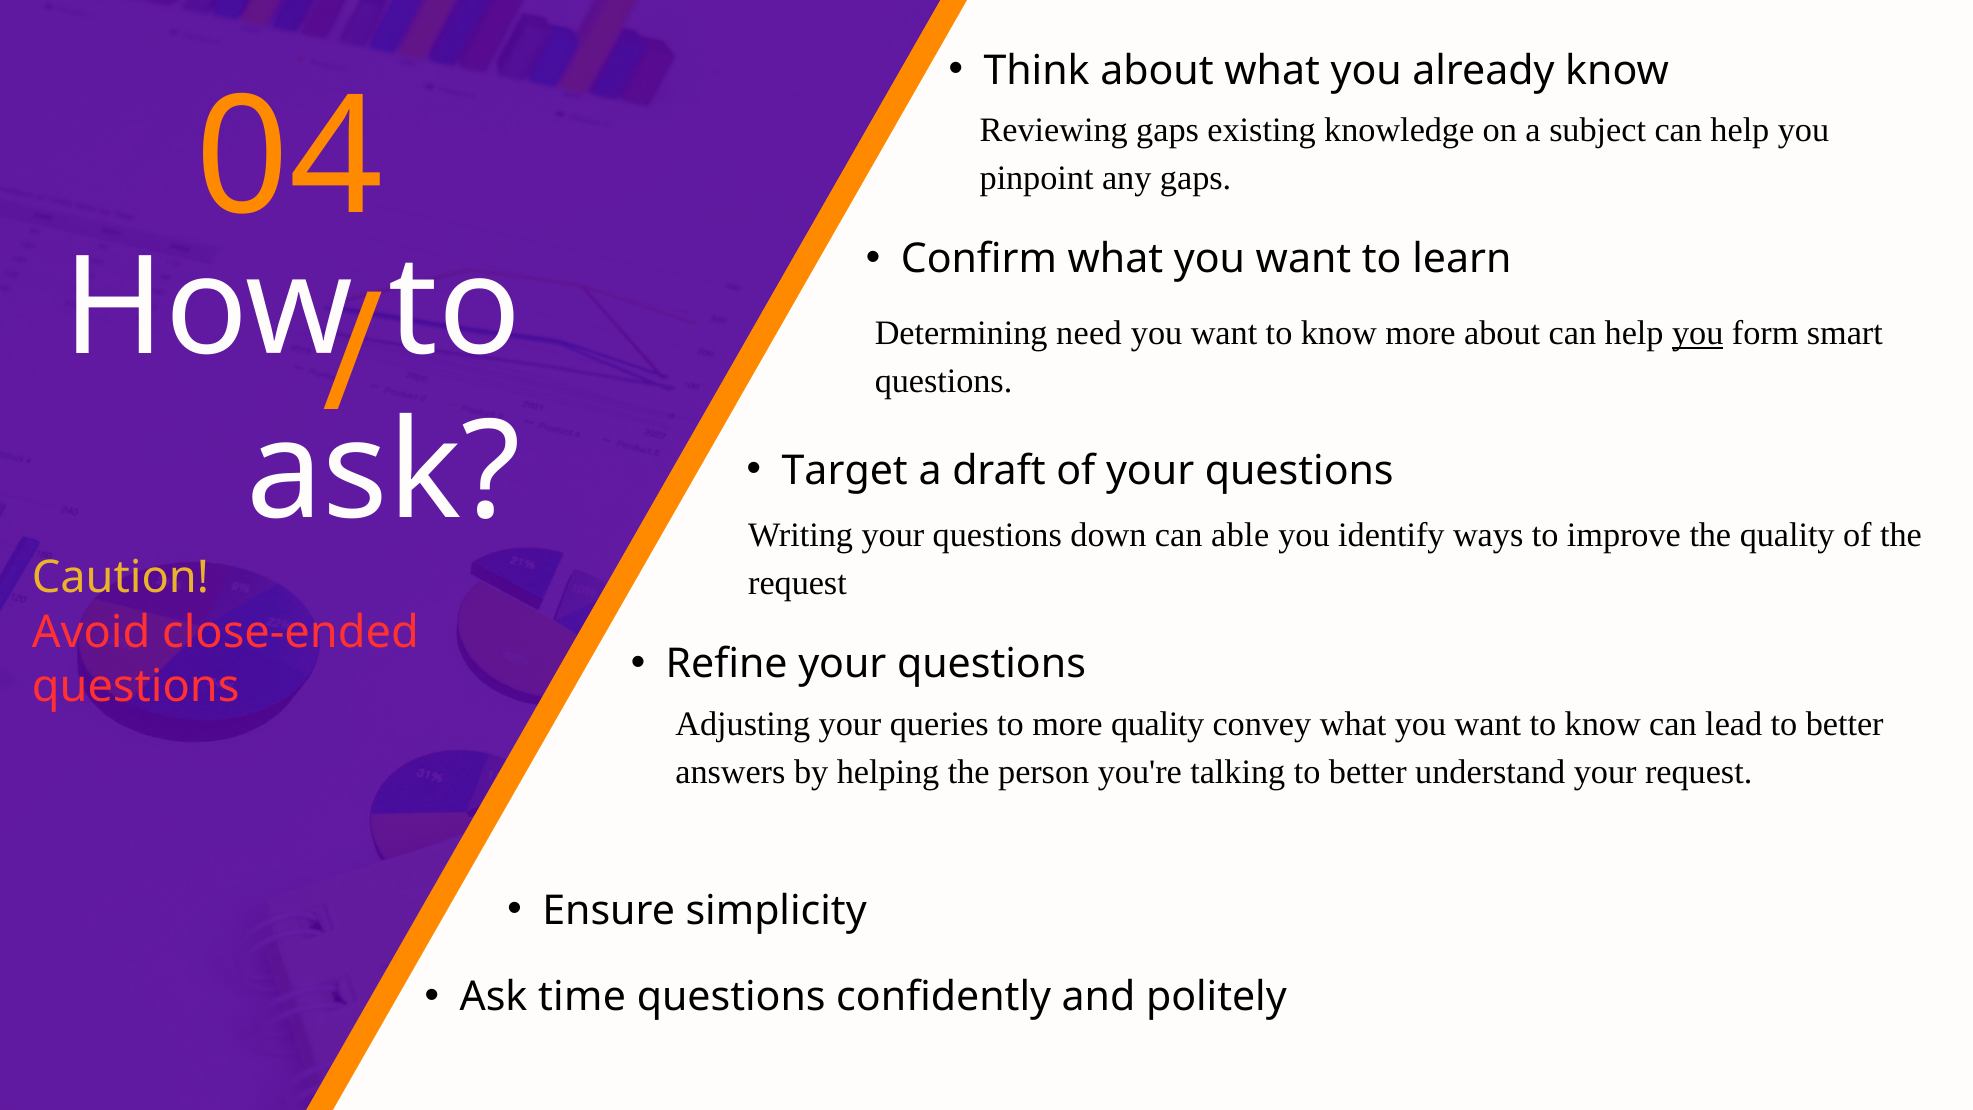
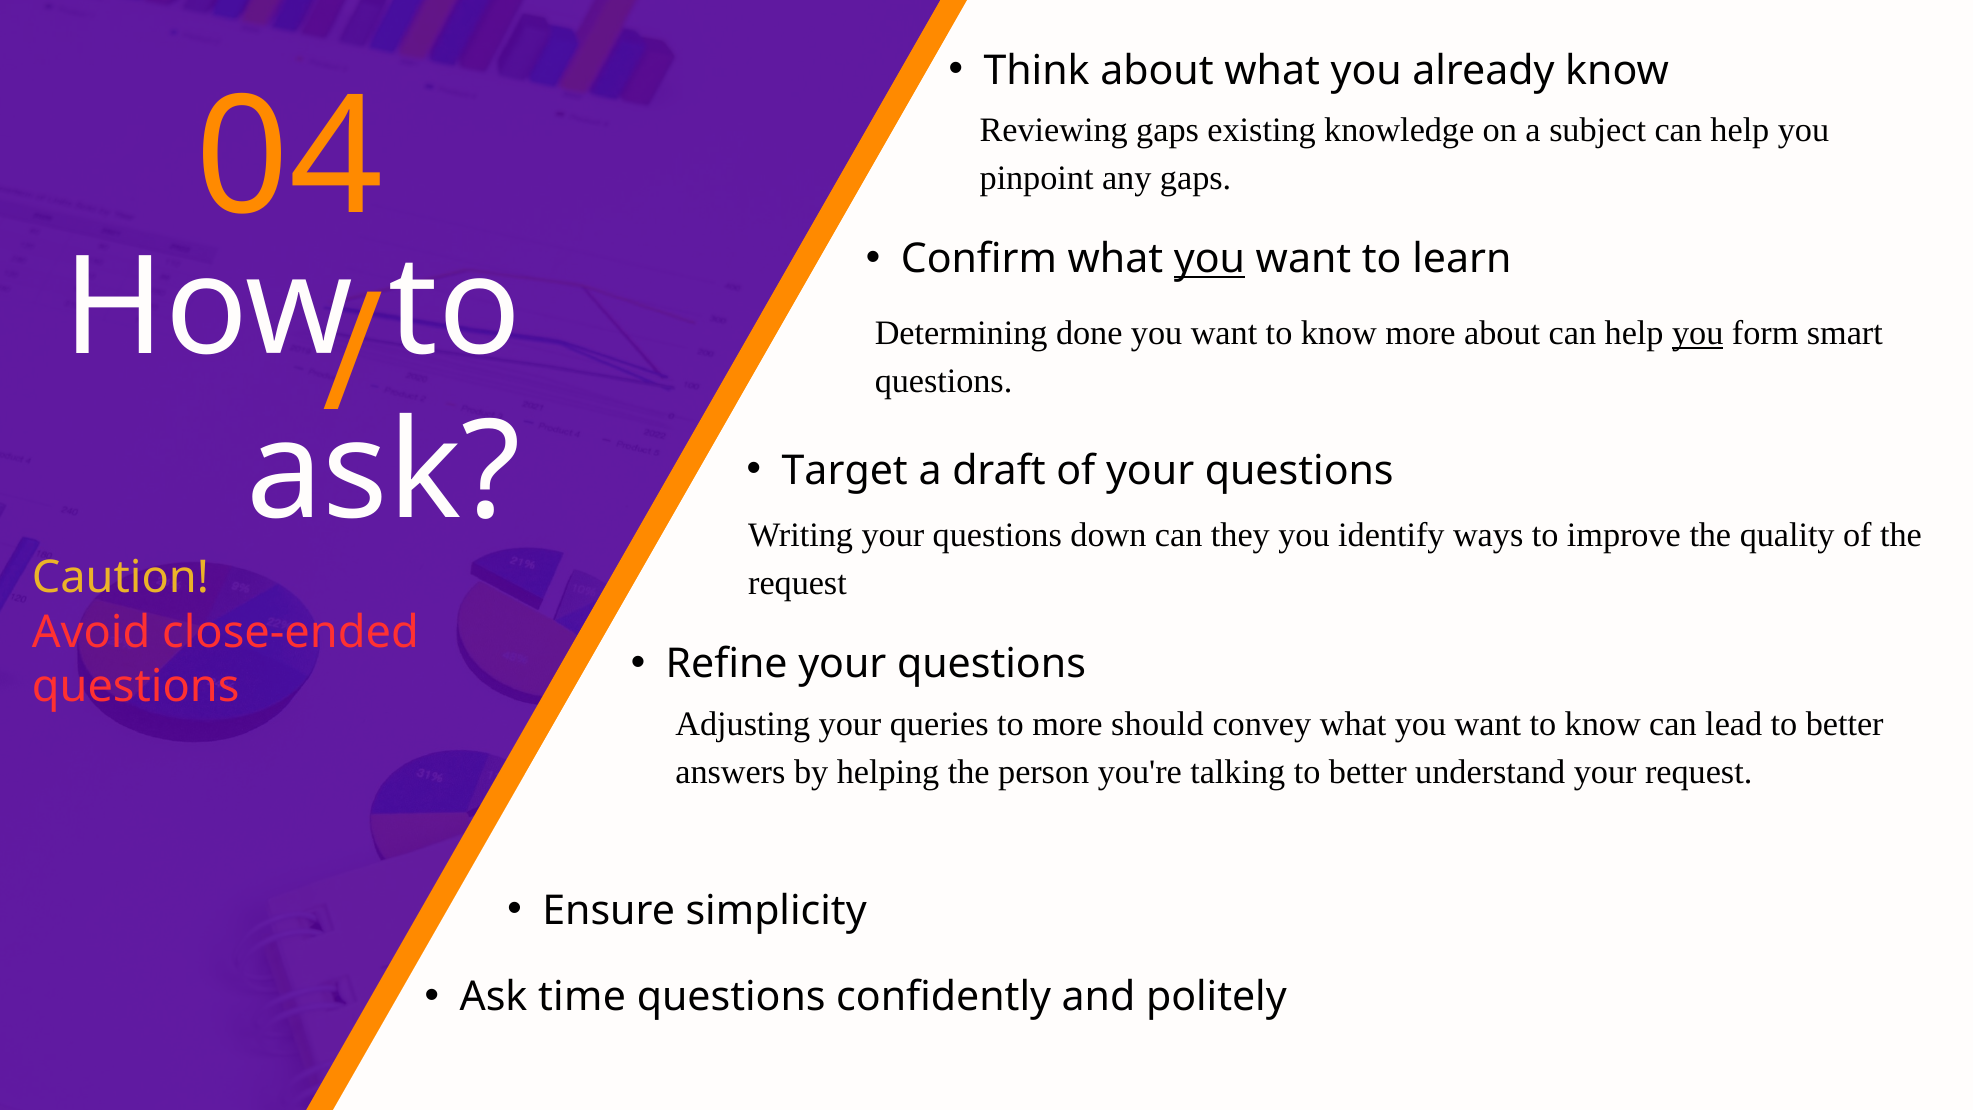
you at (1209, 259) underline: none -> present
need: need -> done
able: able -> they
more quality: quality -> should
